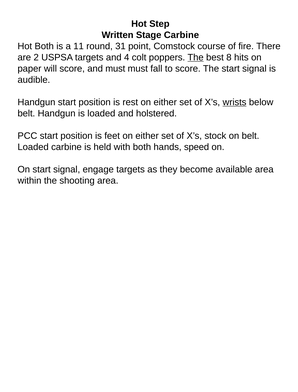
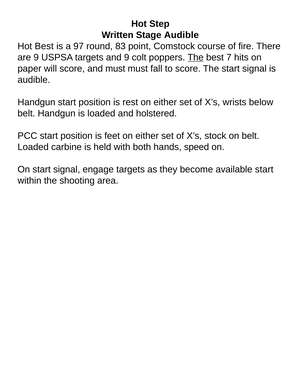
Stage Carbine: Carbine -> Audible
Hot Both: Both -> Best
11: 11 -> 97
31: 31 -> 83
are 2: 2 -> 9
and 4: 4 -> 9
8: 8 -> 7
wrists underline: present -> none
available area: area -> start
